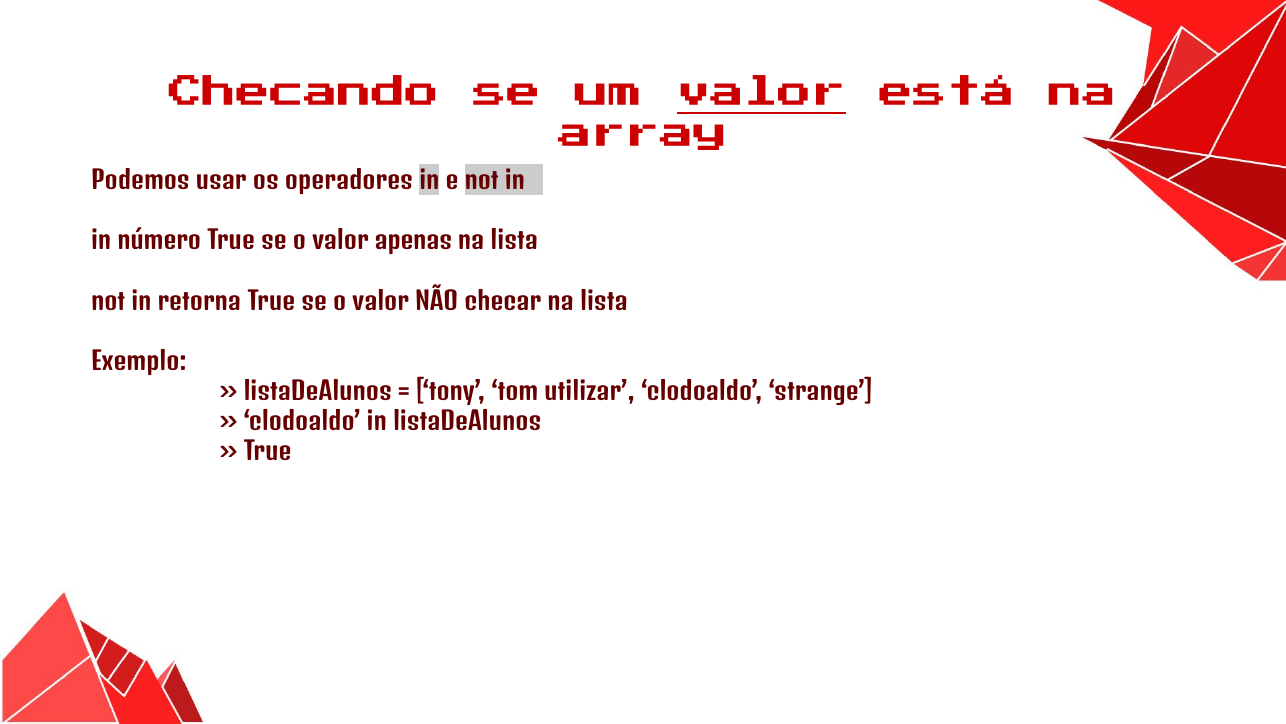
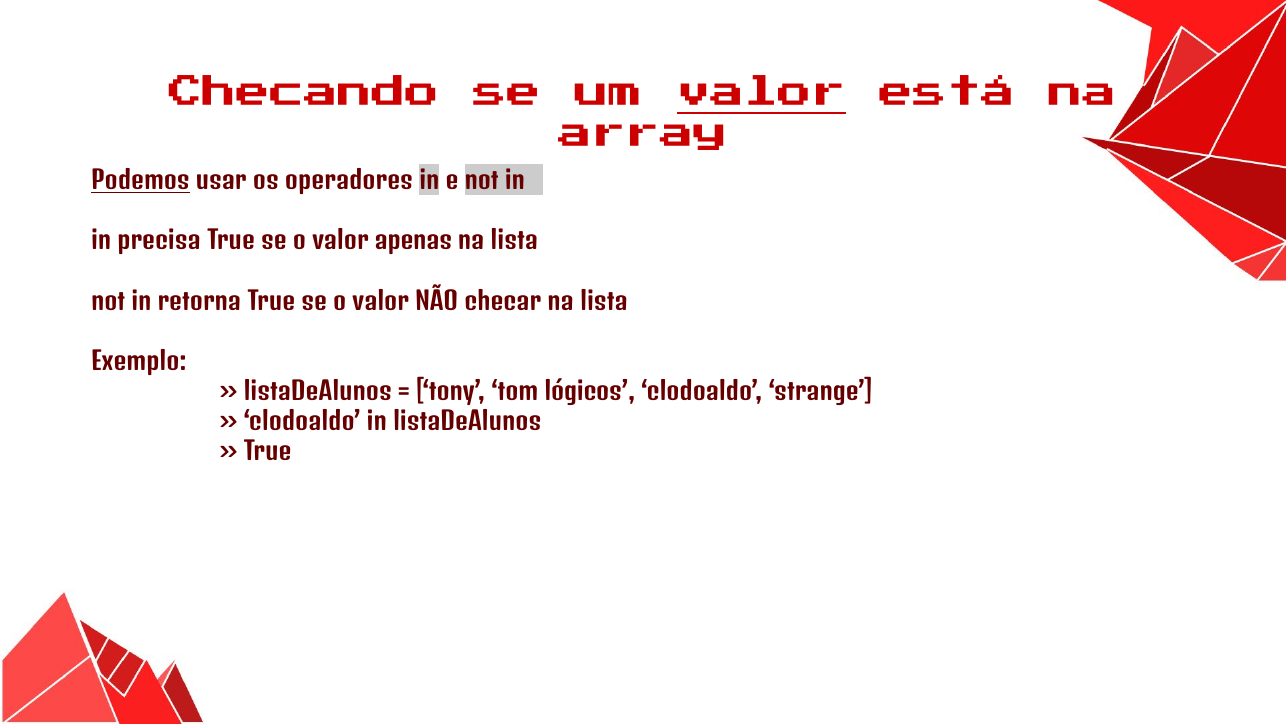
Podemos underline: none -> present
número: número -> precisa
utilizar: utilizar -> lógicos
